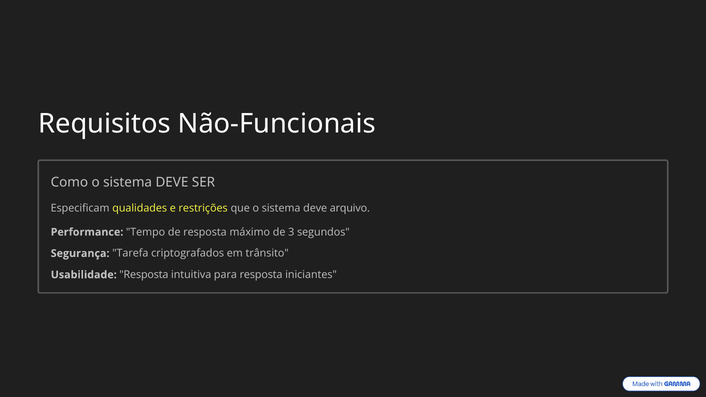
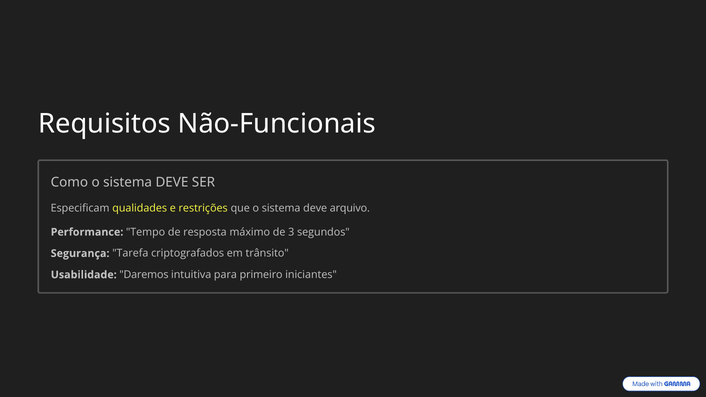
Usabilidade Resposta: Resposta -> Daremos
para resposta: resposta -> primeiro
